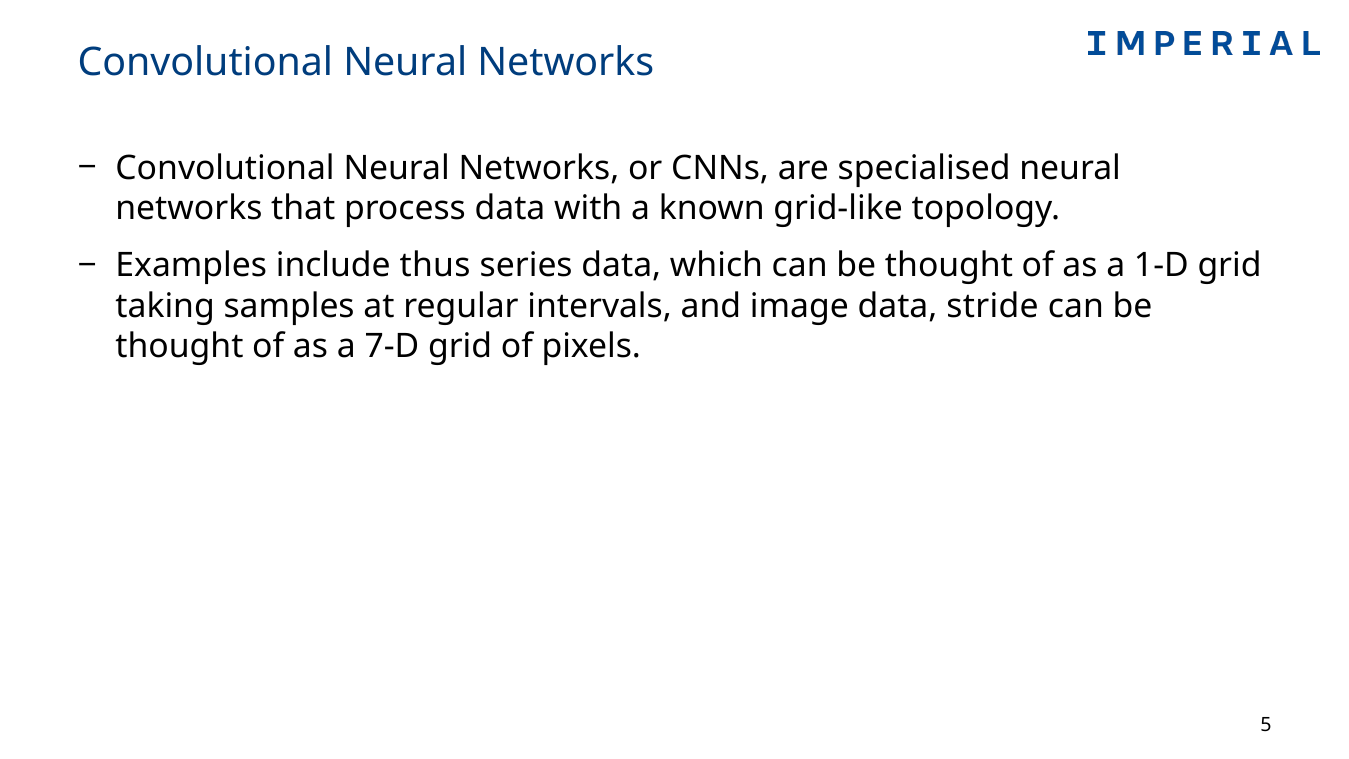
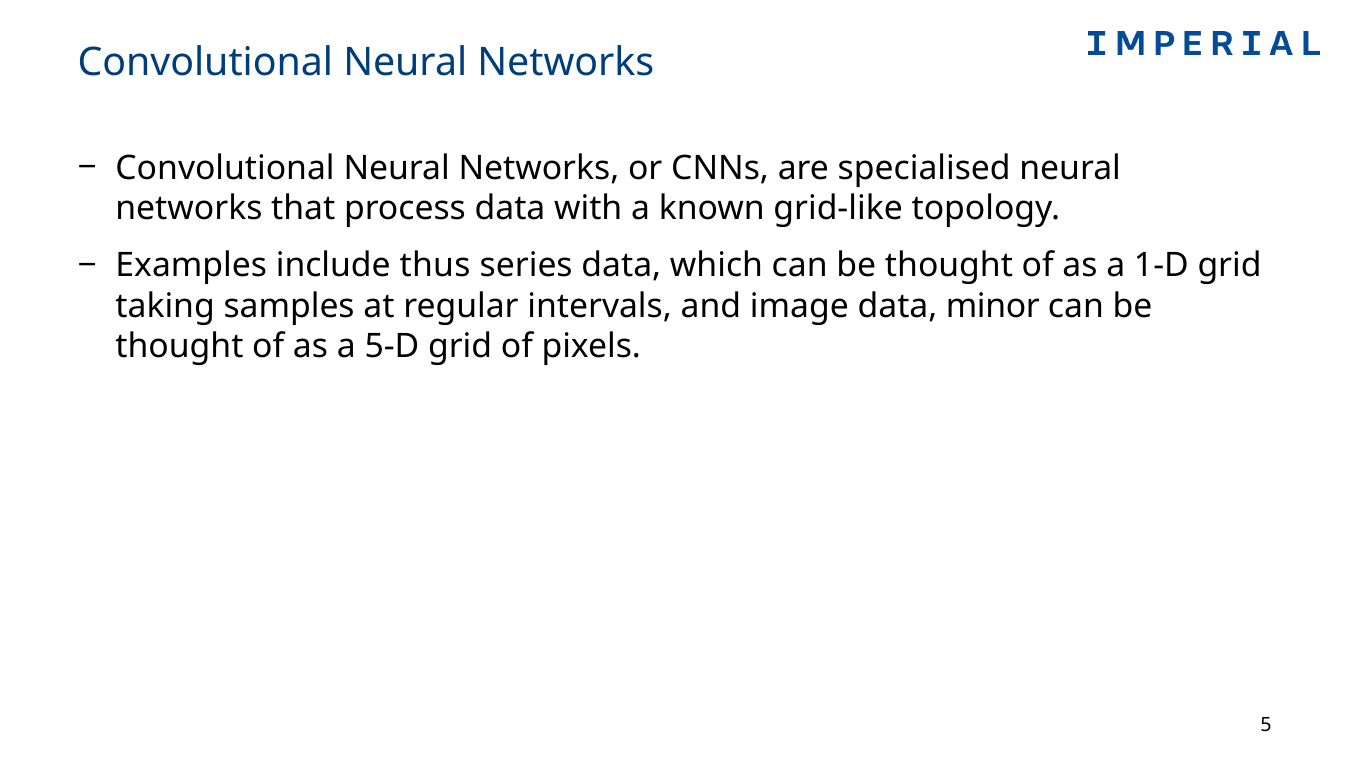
stride: stride -> minor
7-D: 7-D -> 5-D
